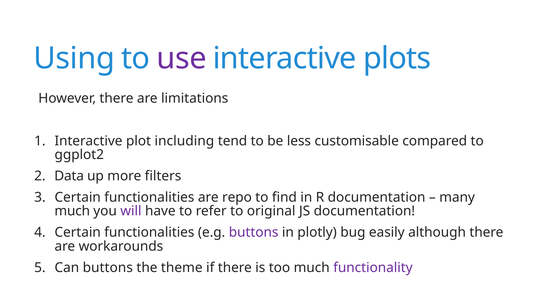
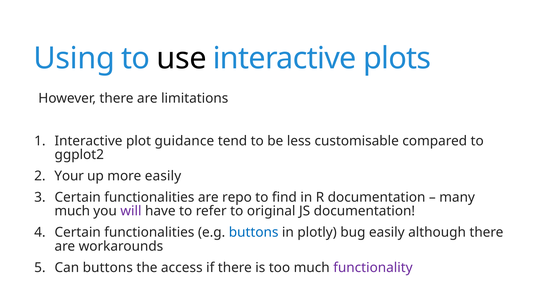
use colour: purple -> black
including: including -> guidance
Data: Data -> Your
more filters: filters -> easily
buttons at (254, 232) colour: purple -> blue
theme: theme -> access
